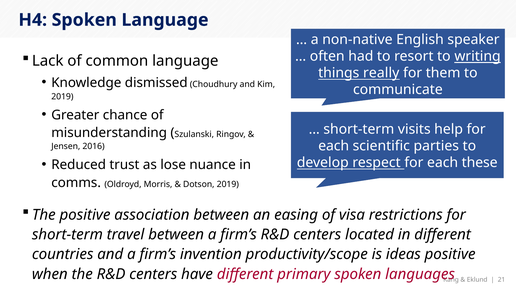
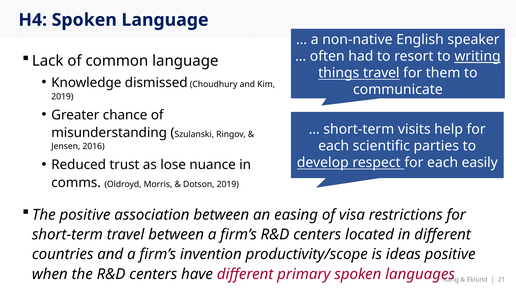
things really: really -> travel
these: these -> easily
